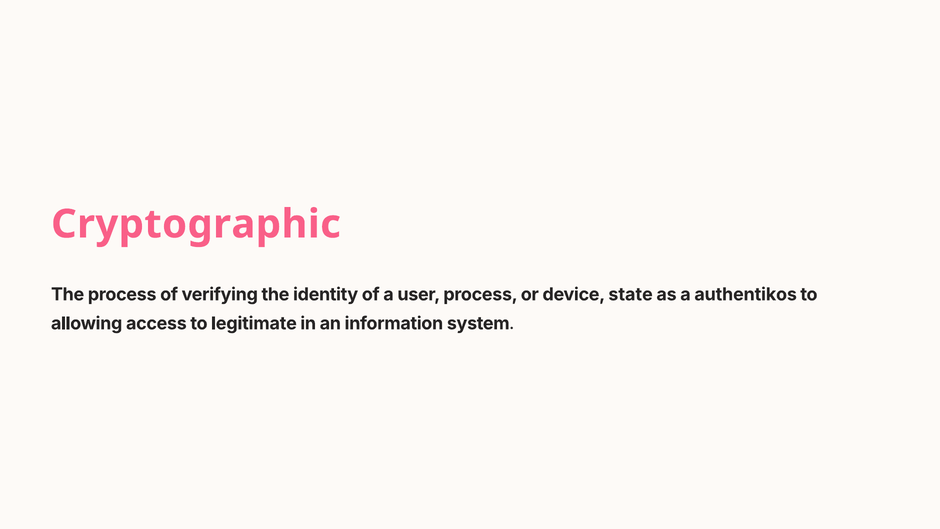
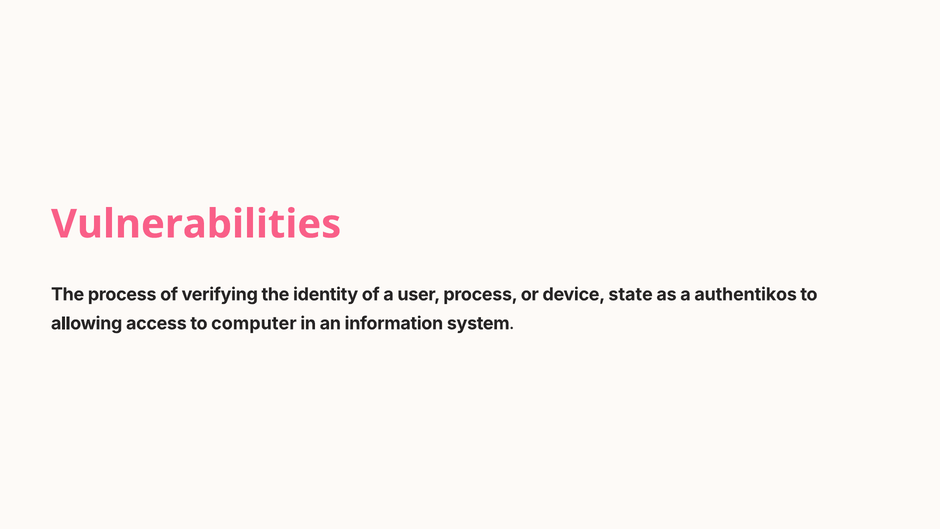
Cryptographic: Cryptographic -> Vulnerabilities
legitimate: legitimate -> computer
